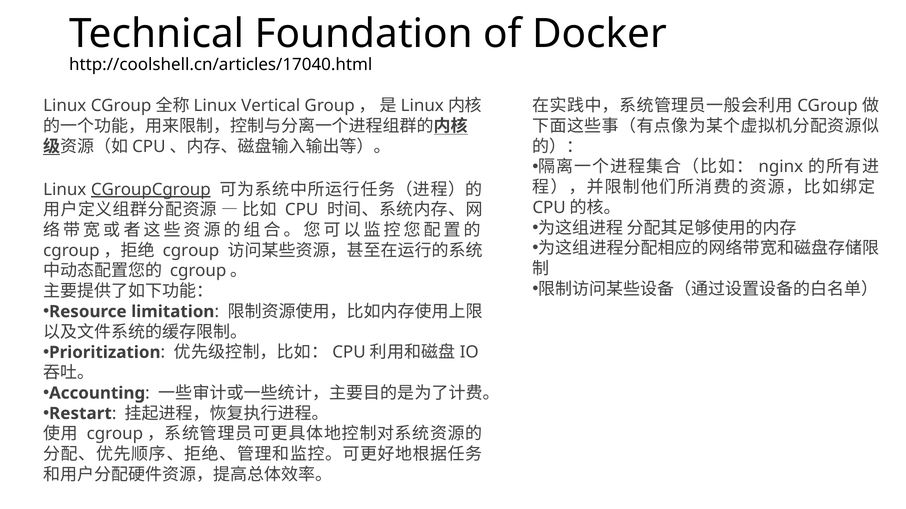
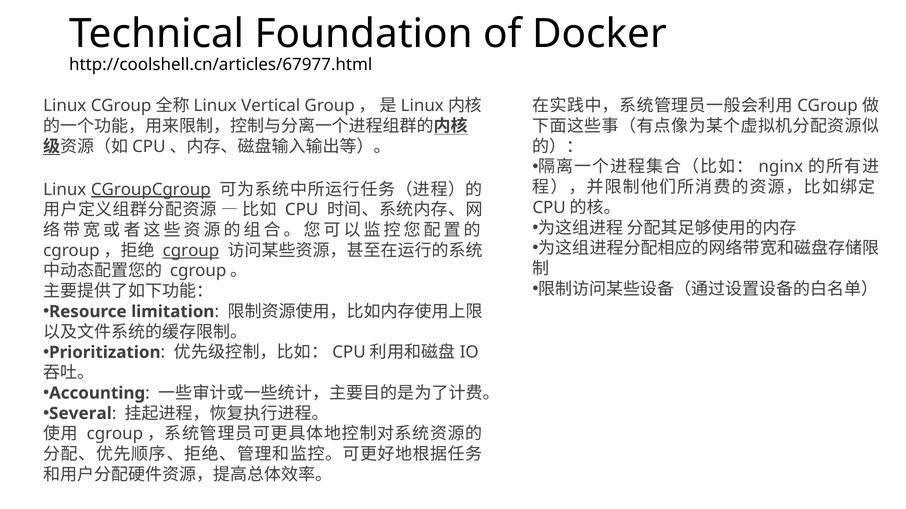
http://coolshell.cn/articles/17040.html: http://coolshell.cn/articles/17040.html -> http://coolshell.cn/articles/67977.html
cgroup at (191, 251) underline: none -> present
Restart: Restart -> Several
